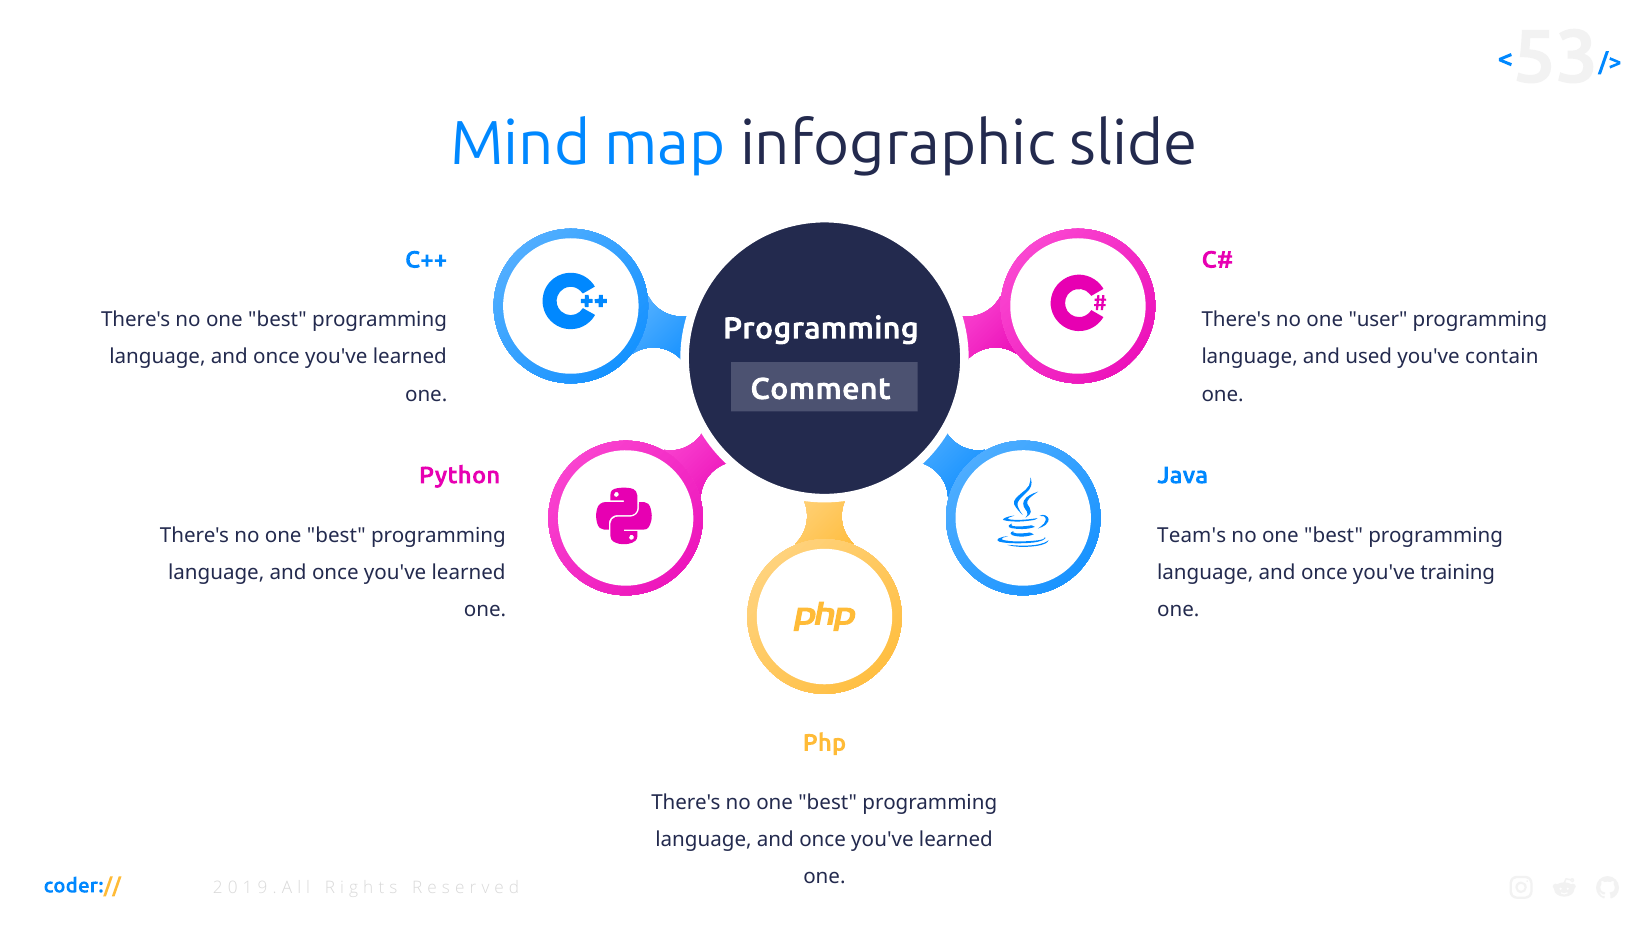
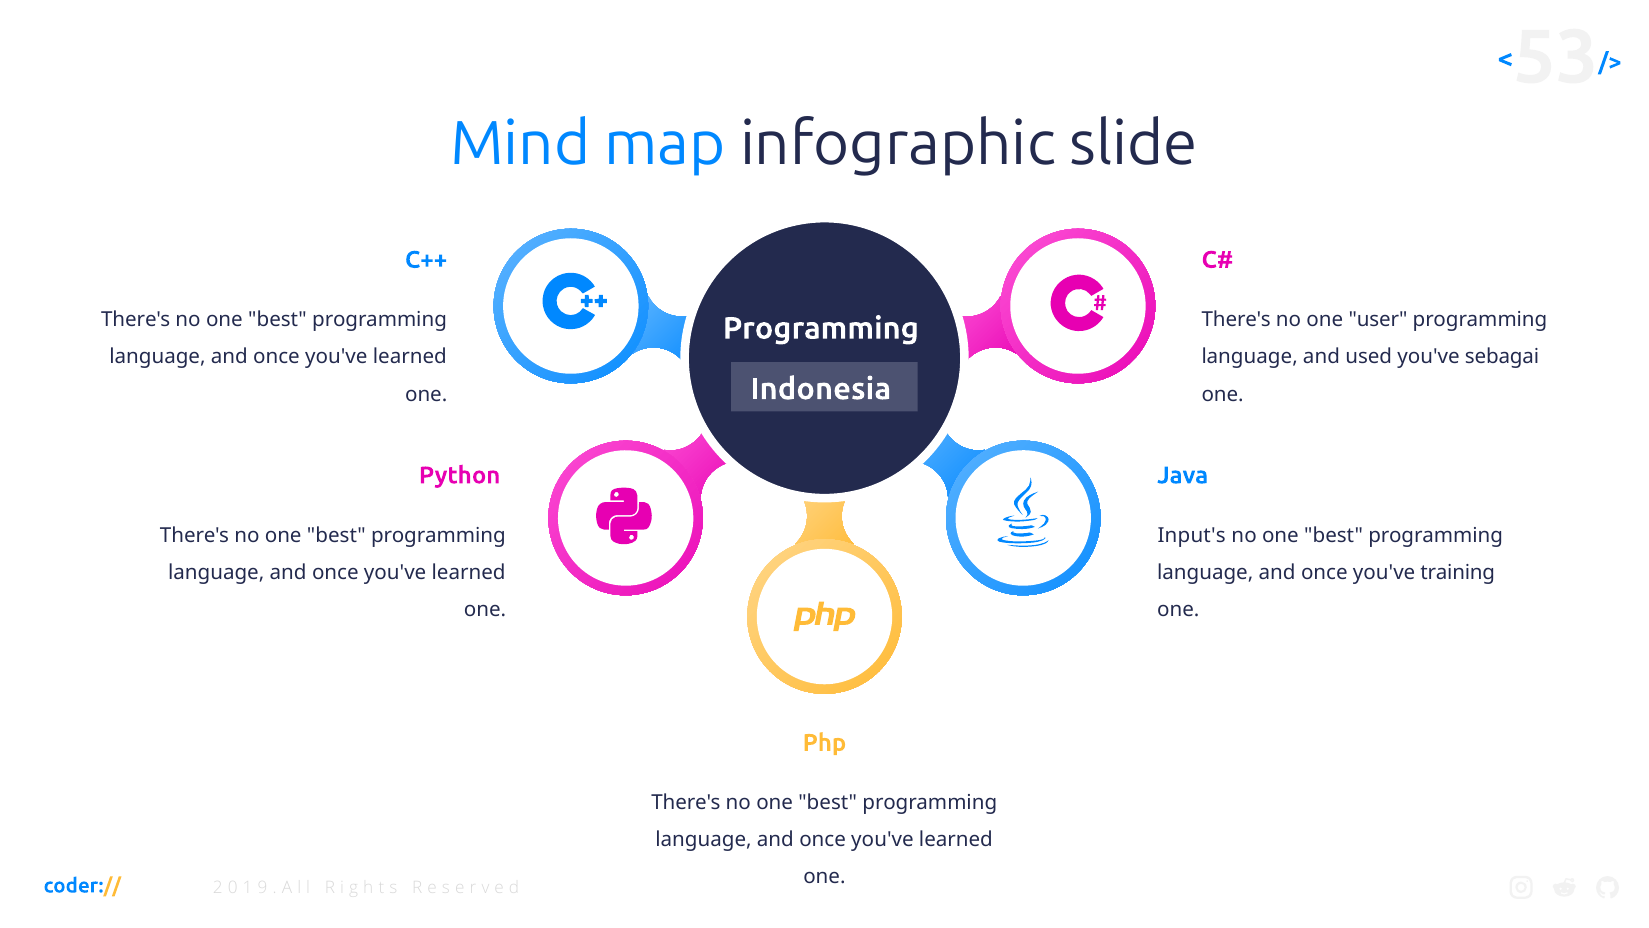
contain: contain -> sebagai
Comment: Comment -> Indonesia
Team's: Team's -> Input's
